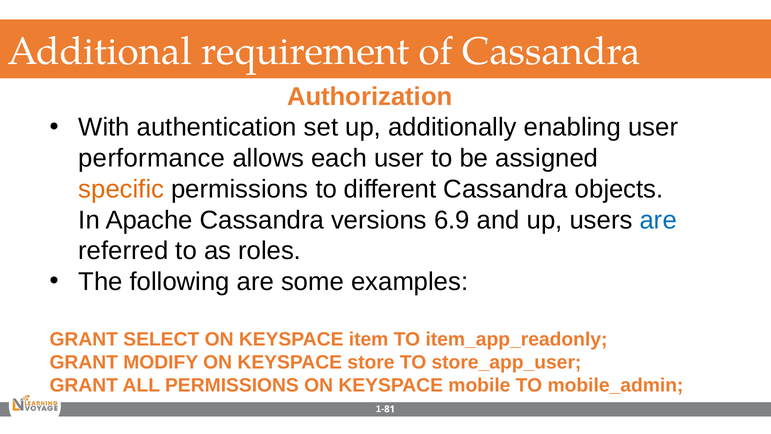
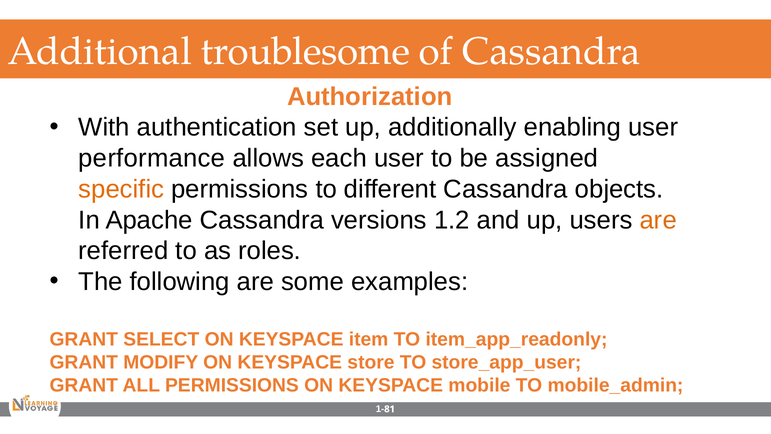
requirement: requirement -> troublesome
6.9: 6.9 -> 1.2
are at (658, 220) colour: blue -> orange
